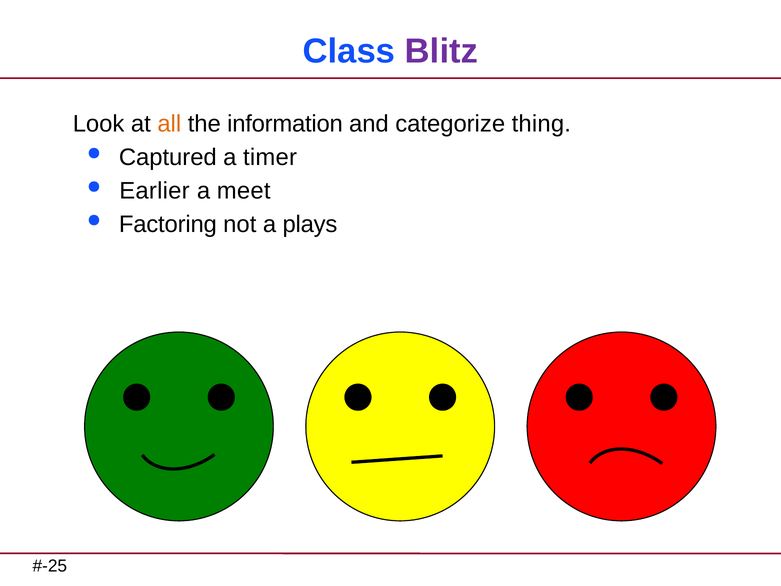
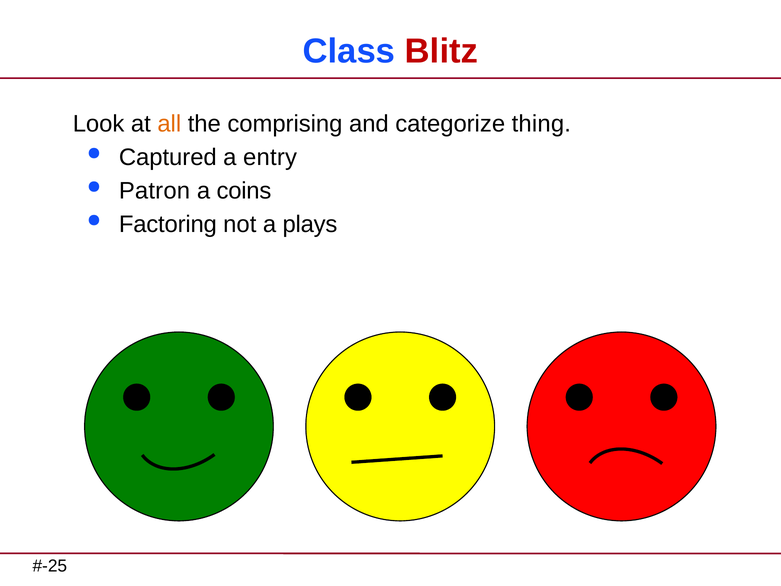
Blitz colour: purple -> red
information: information -> comprising
timer: timer -> entry
Earlier: Earlier -> Patron
meet: meet -> coins
